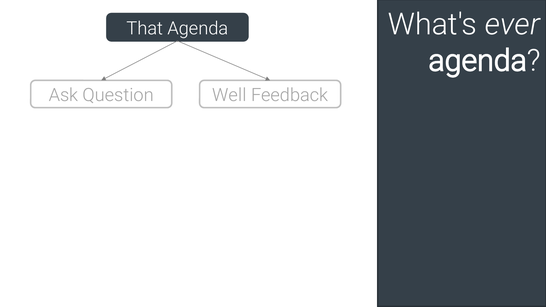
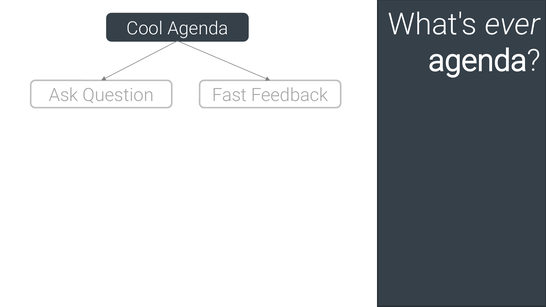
That: That -> Cool
Well: Well -> Fast
